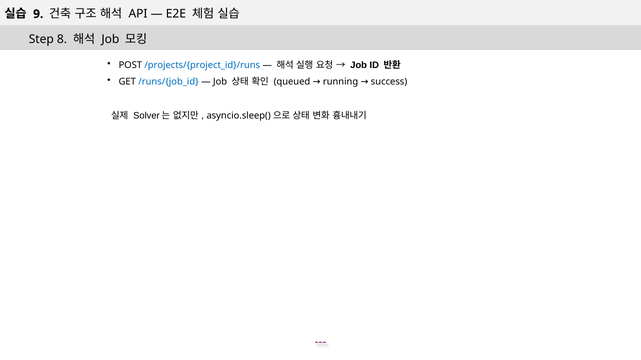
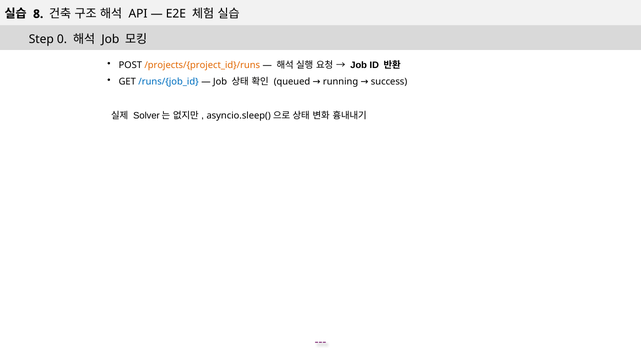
9: 9 -> 8
8: 8 -> 0
/projects/{project_id}/runs colour: blue -> orange
